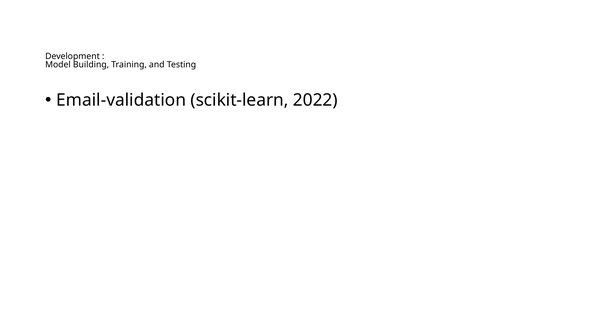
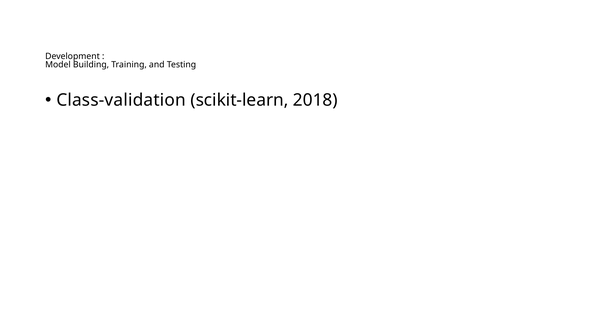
Email-validation: Email-validation -> Class-validation
2022: 2022 -> 2018
